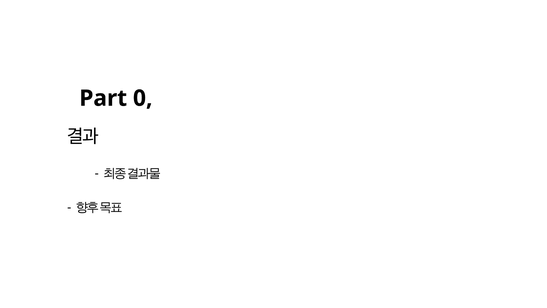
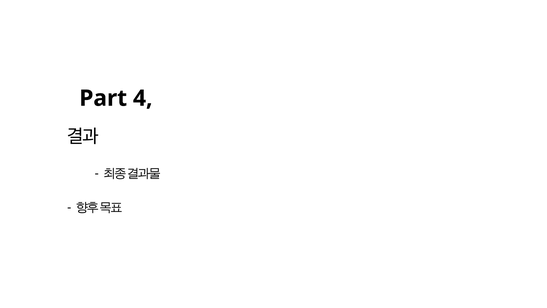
0: 0 -> 4
